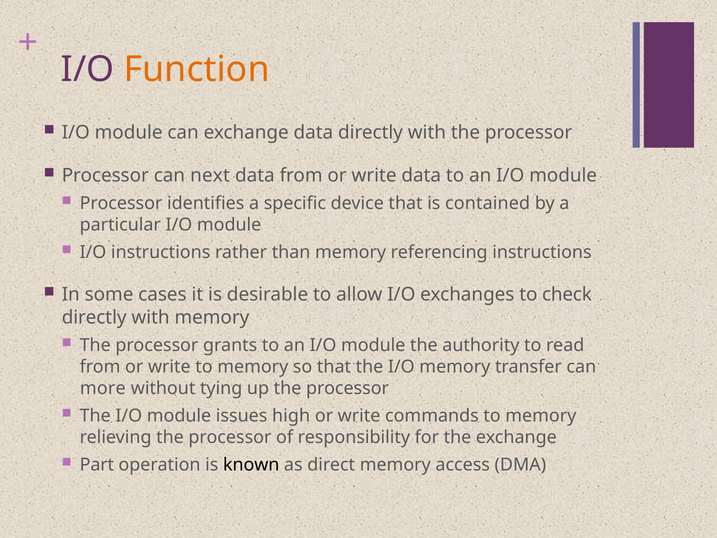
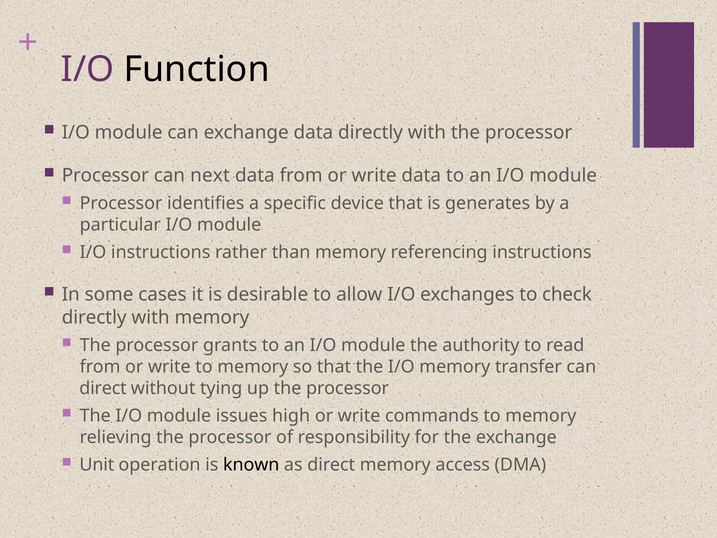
Function colour: orange -> black
contained: contained -> generates
more at (103, 388): more -> direct
Part: Part -> Unit
